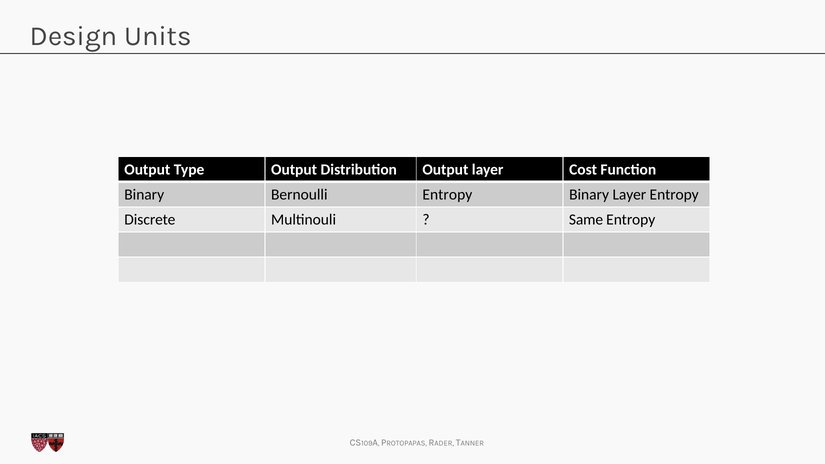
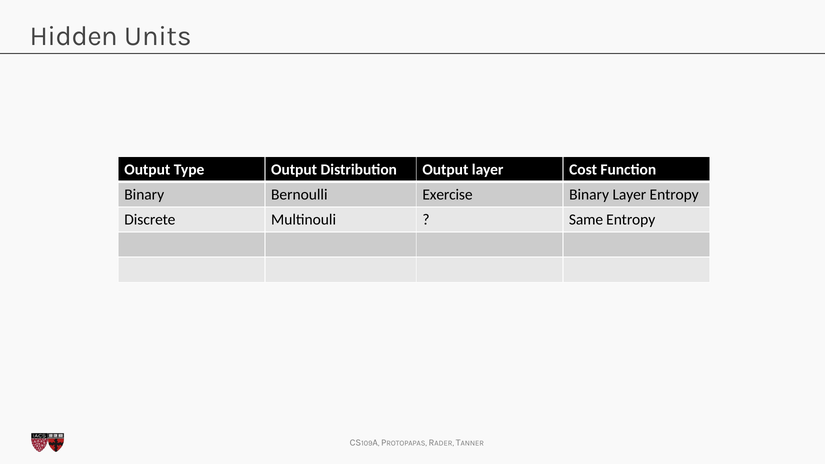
Design: Design -> Hidden
Bernoulli Entropy: Entropy -> Exercise
